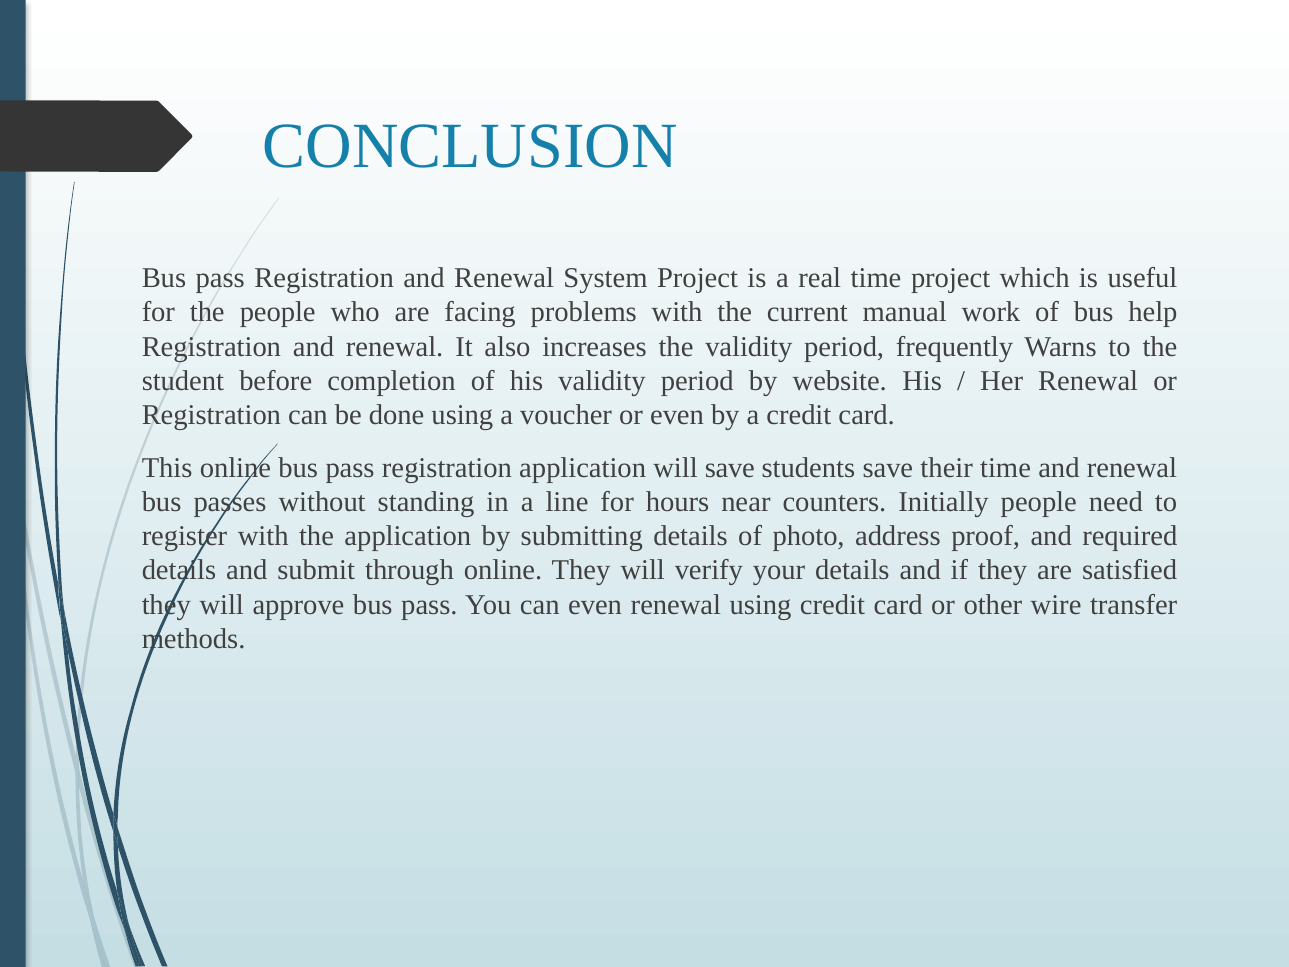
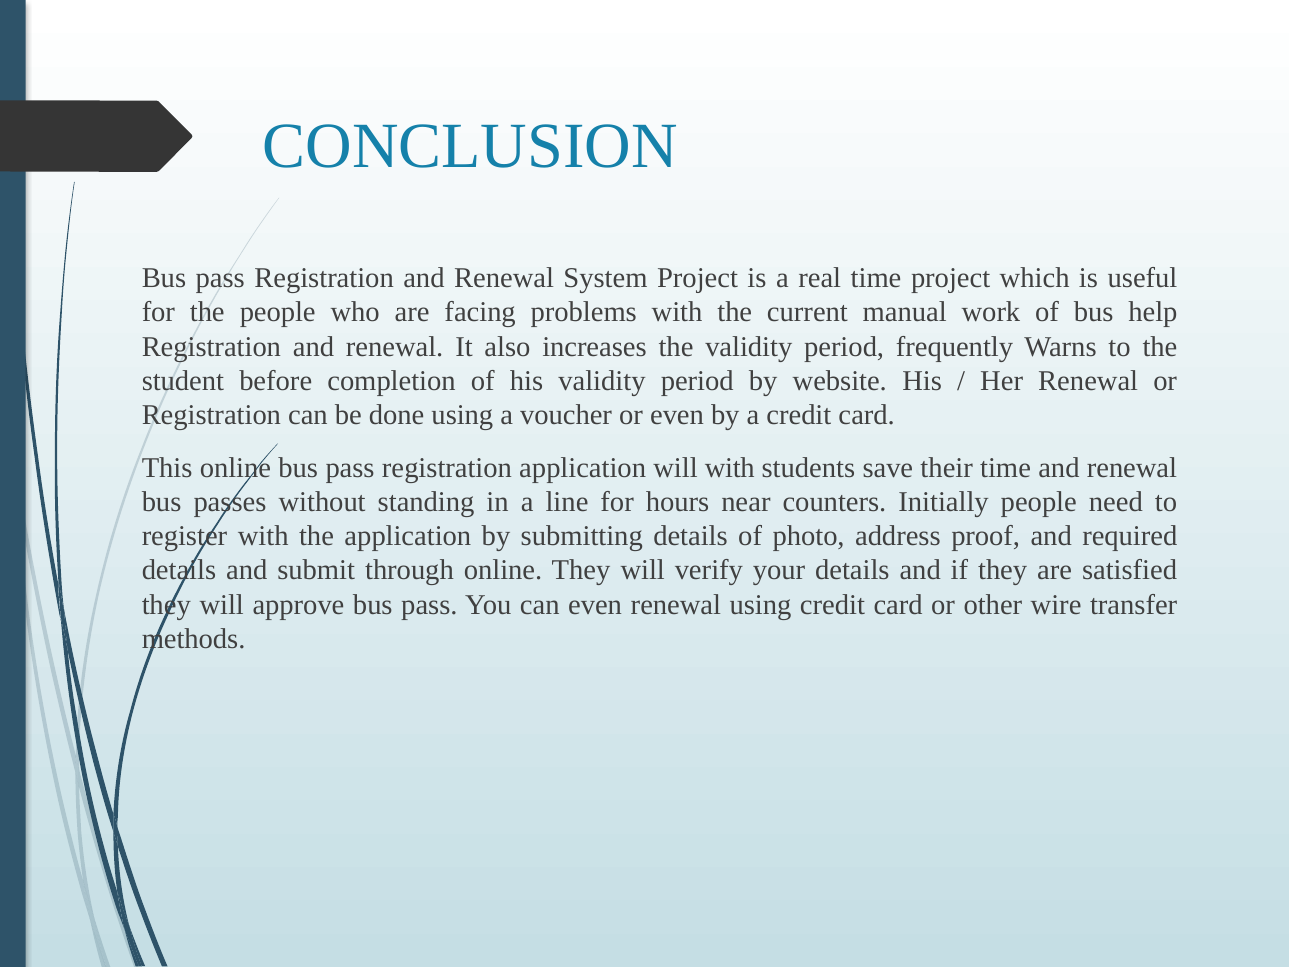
will save: save -> with
